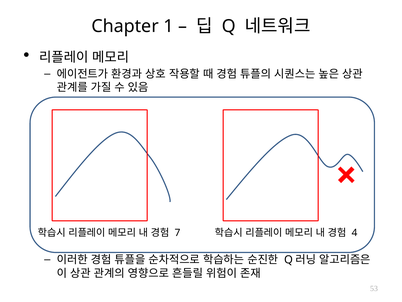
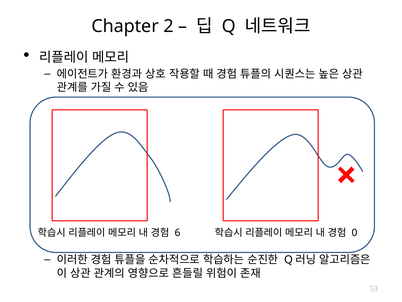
1: 1 -> 2
7: 7 -> 6
4: 4 -> 0
